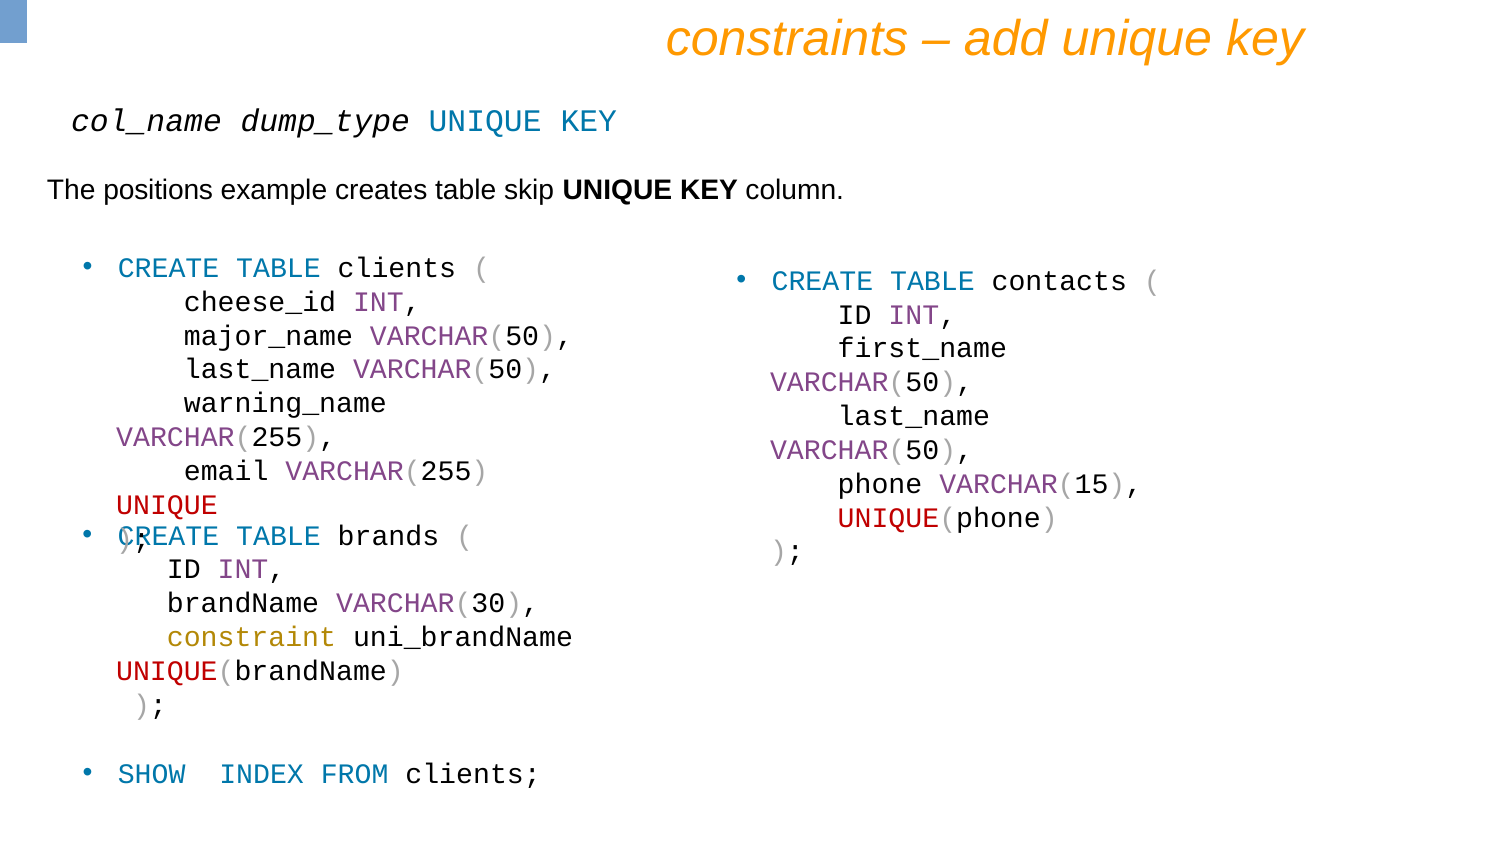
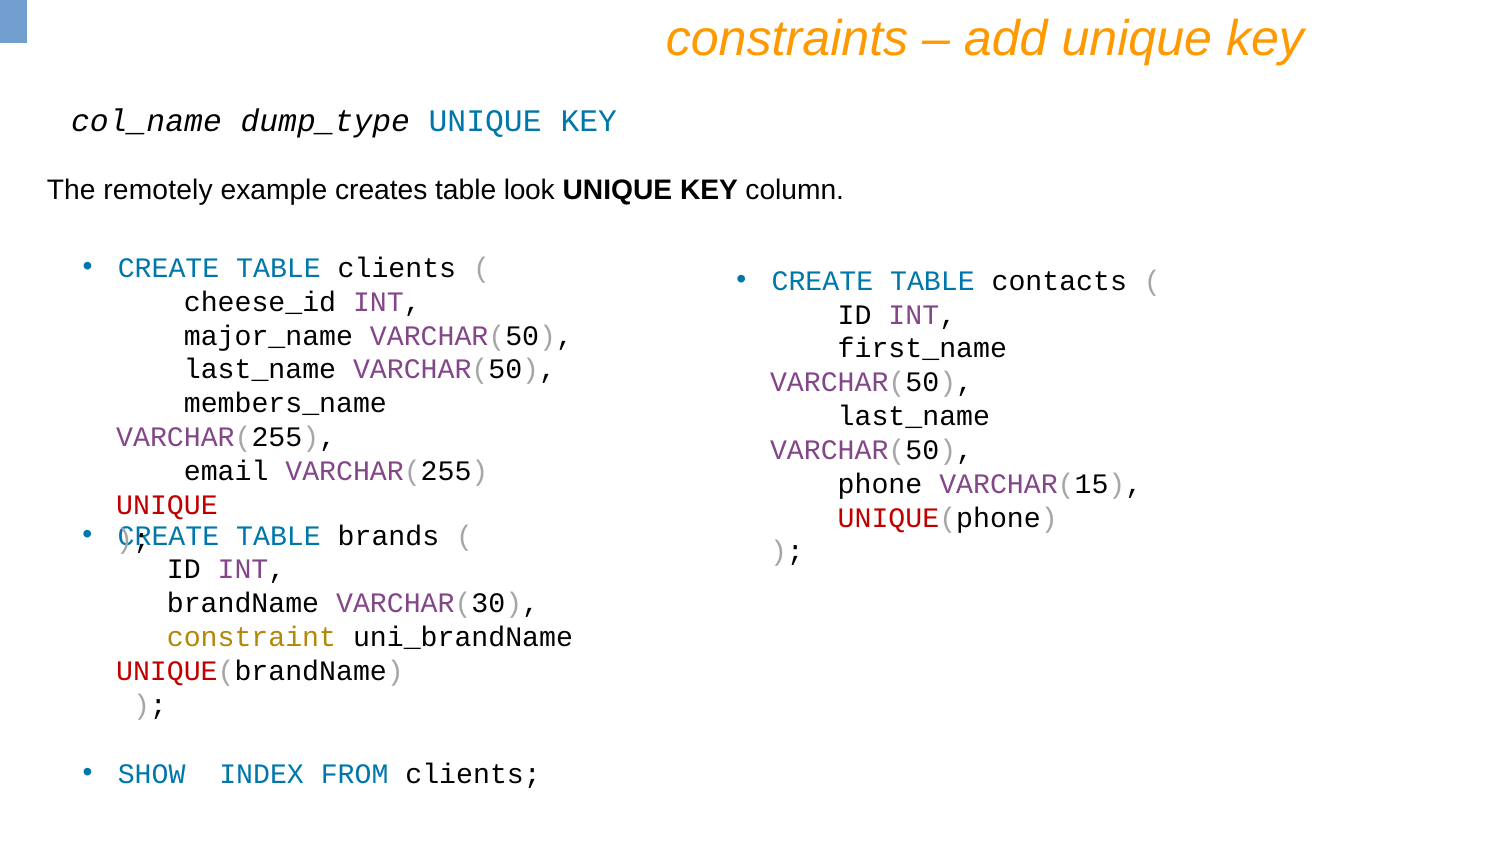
positions: positions -> remotely
skip: skip -> look
warning_name: warning_name -> members_name
